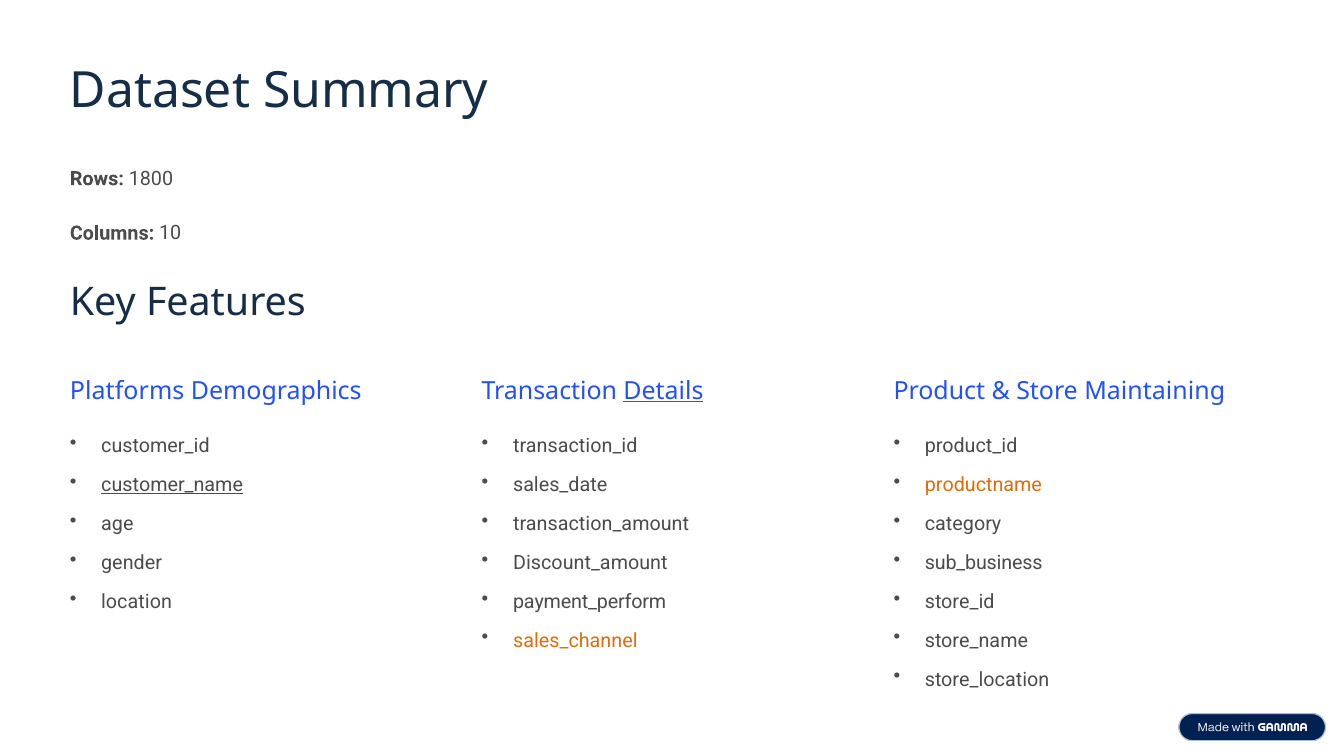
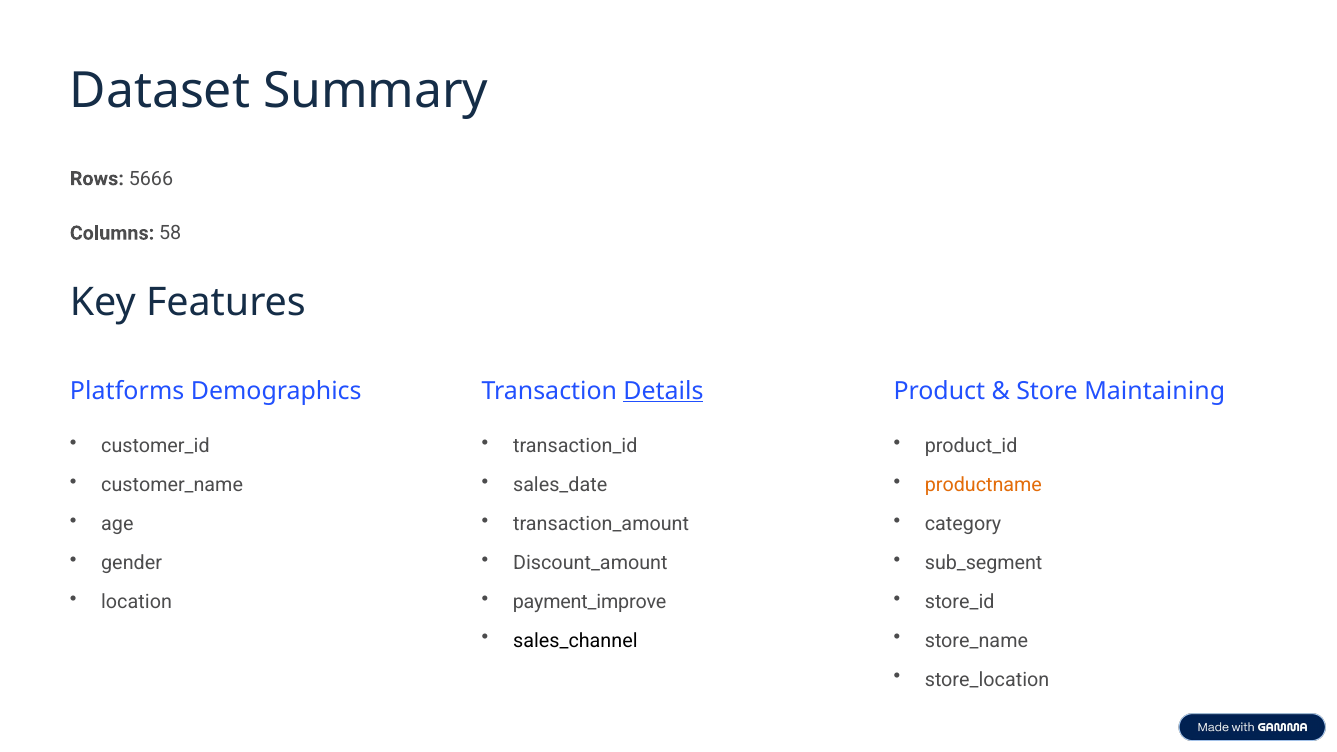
1800: 1800 -> 5666
10: 10 -> 58
customer_name underline: present -> none
sub_business: sub_business -> sub_segment
payment_perform: payment_perform -> payment_improve
sales_channel colour: orange -> black
